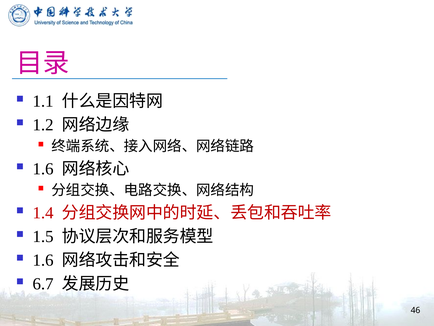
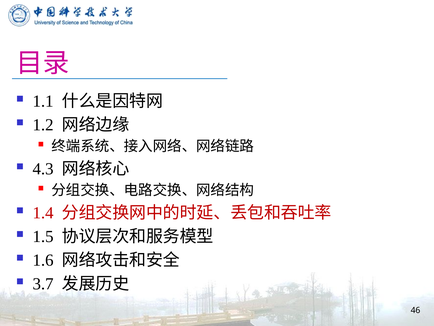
1.6 at (43, 169): 1.6 -> 4.3
6.7: 6.7 -> 3.7
